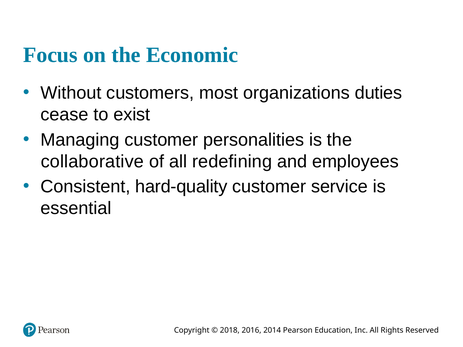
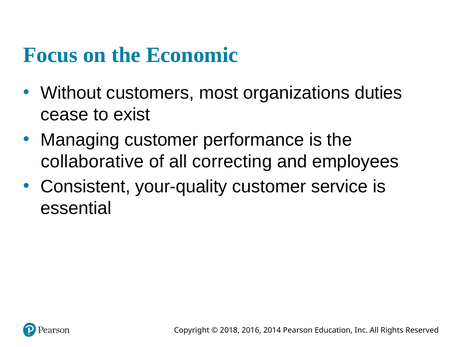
personalities: personalities -> performance
redefining: redefining -> correcting
hard-quality: hard-quality -> your-quality
